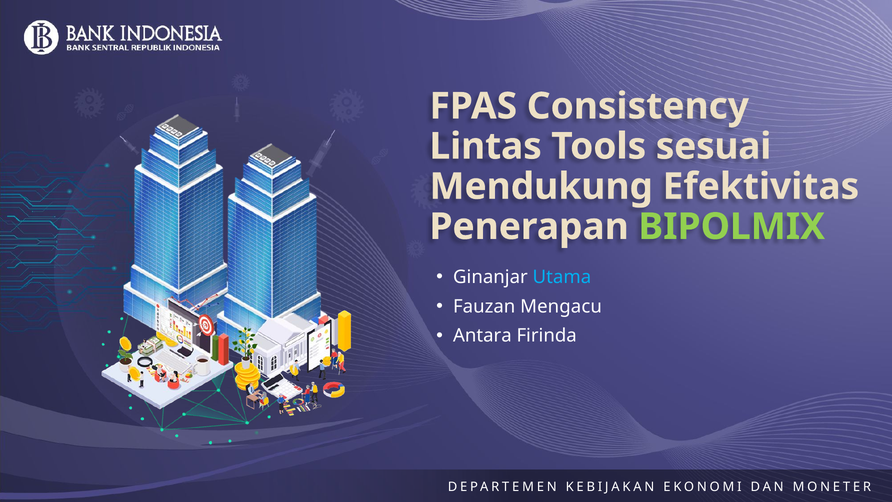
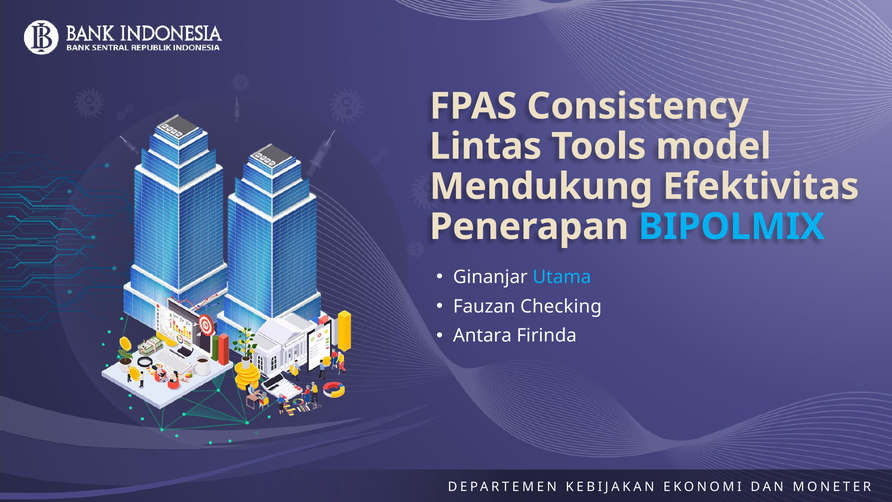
sesuai: sesuai -> model
BIPOLMIX colour: light green -> light blue
Mengacu: Mengacu -> Checking
